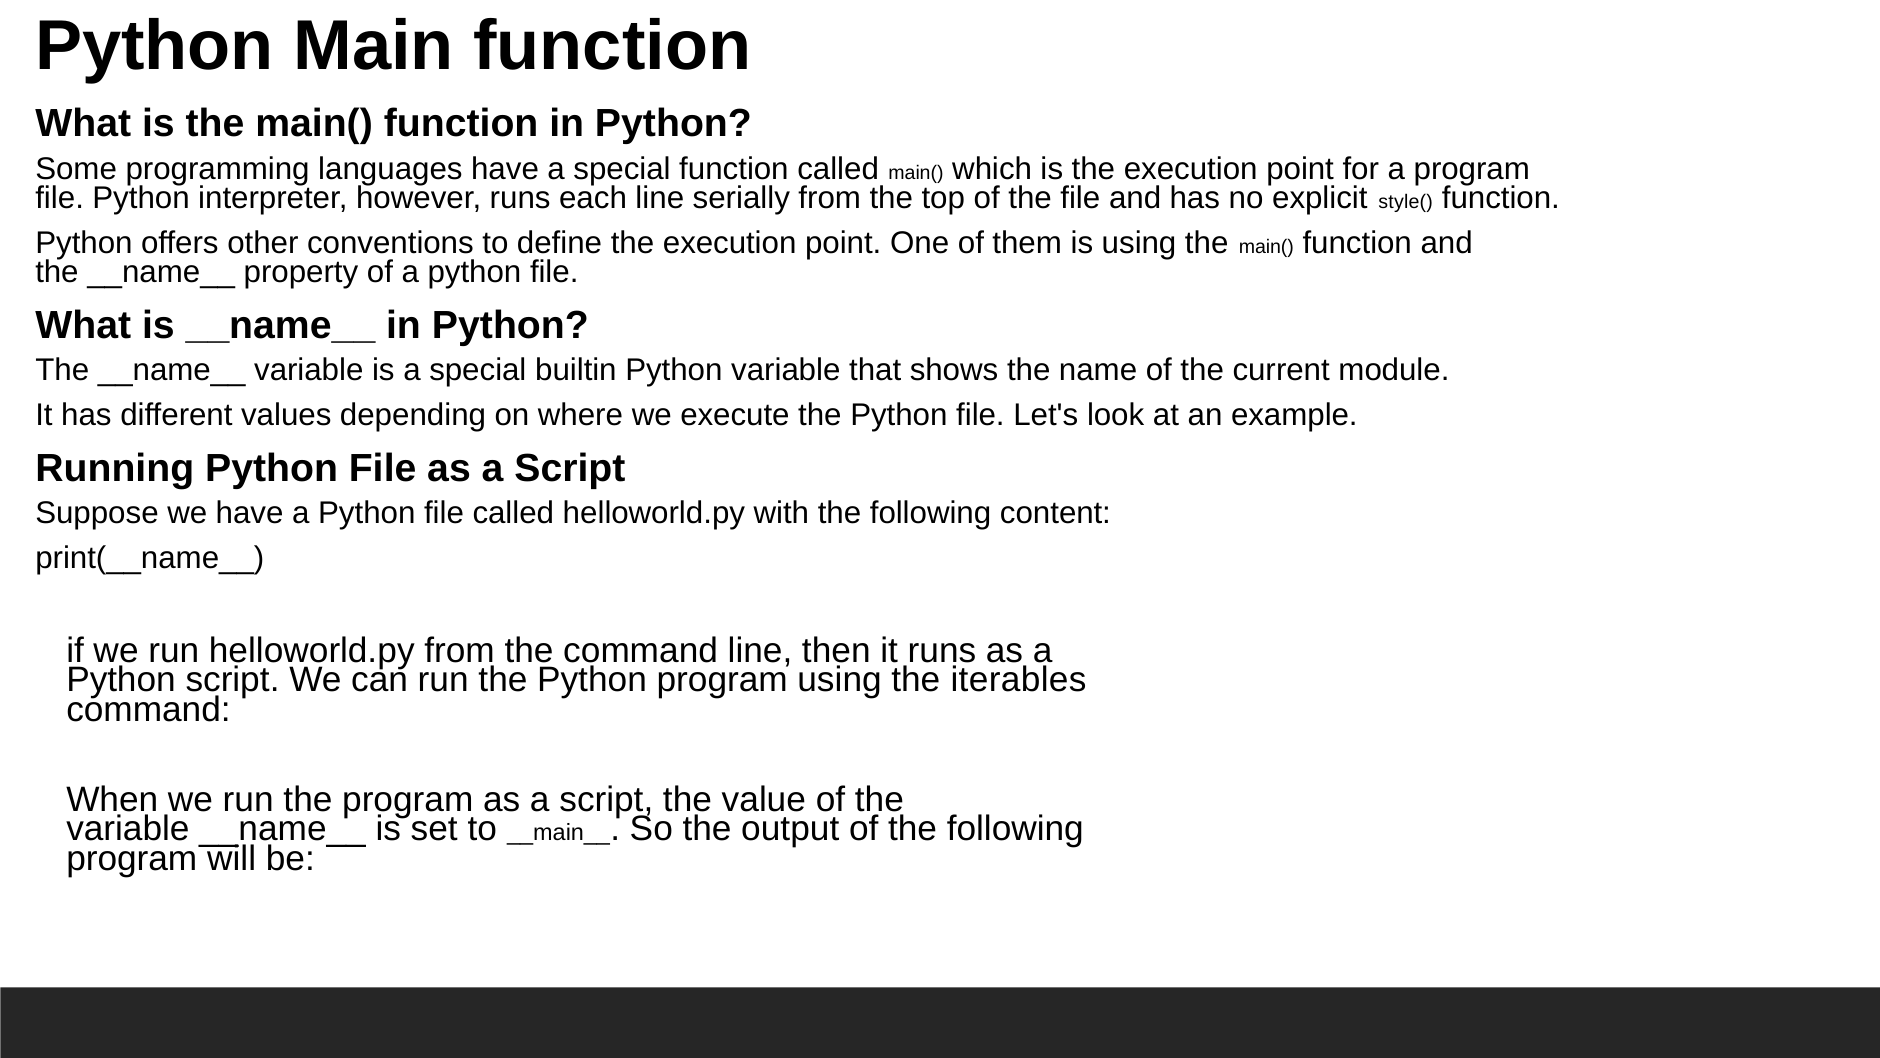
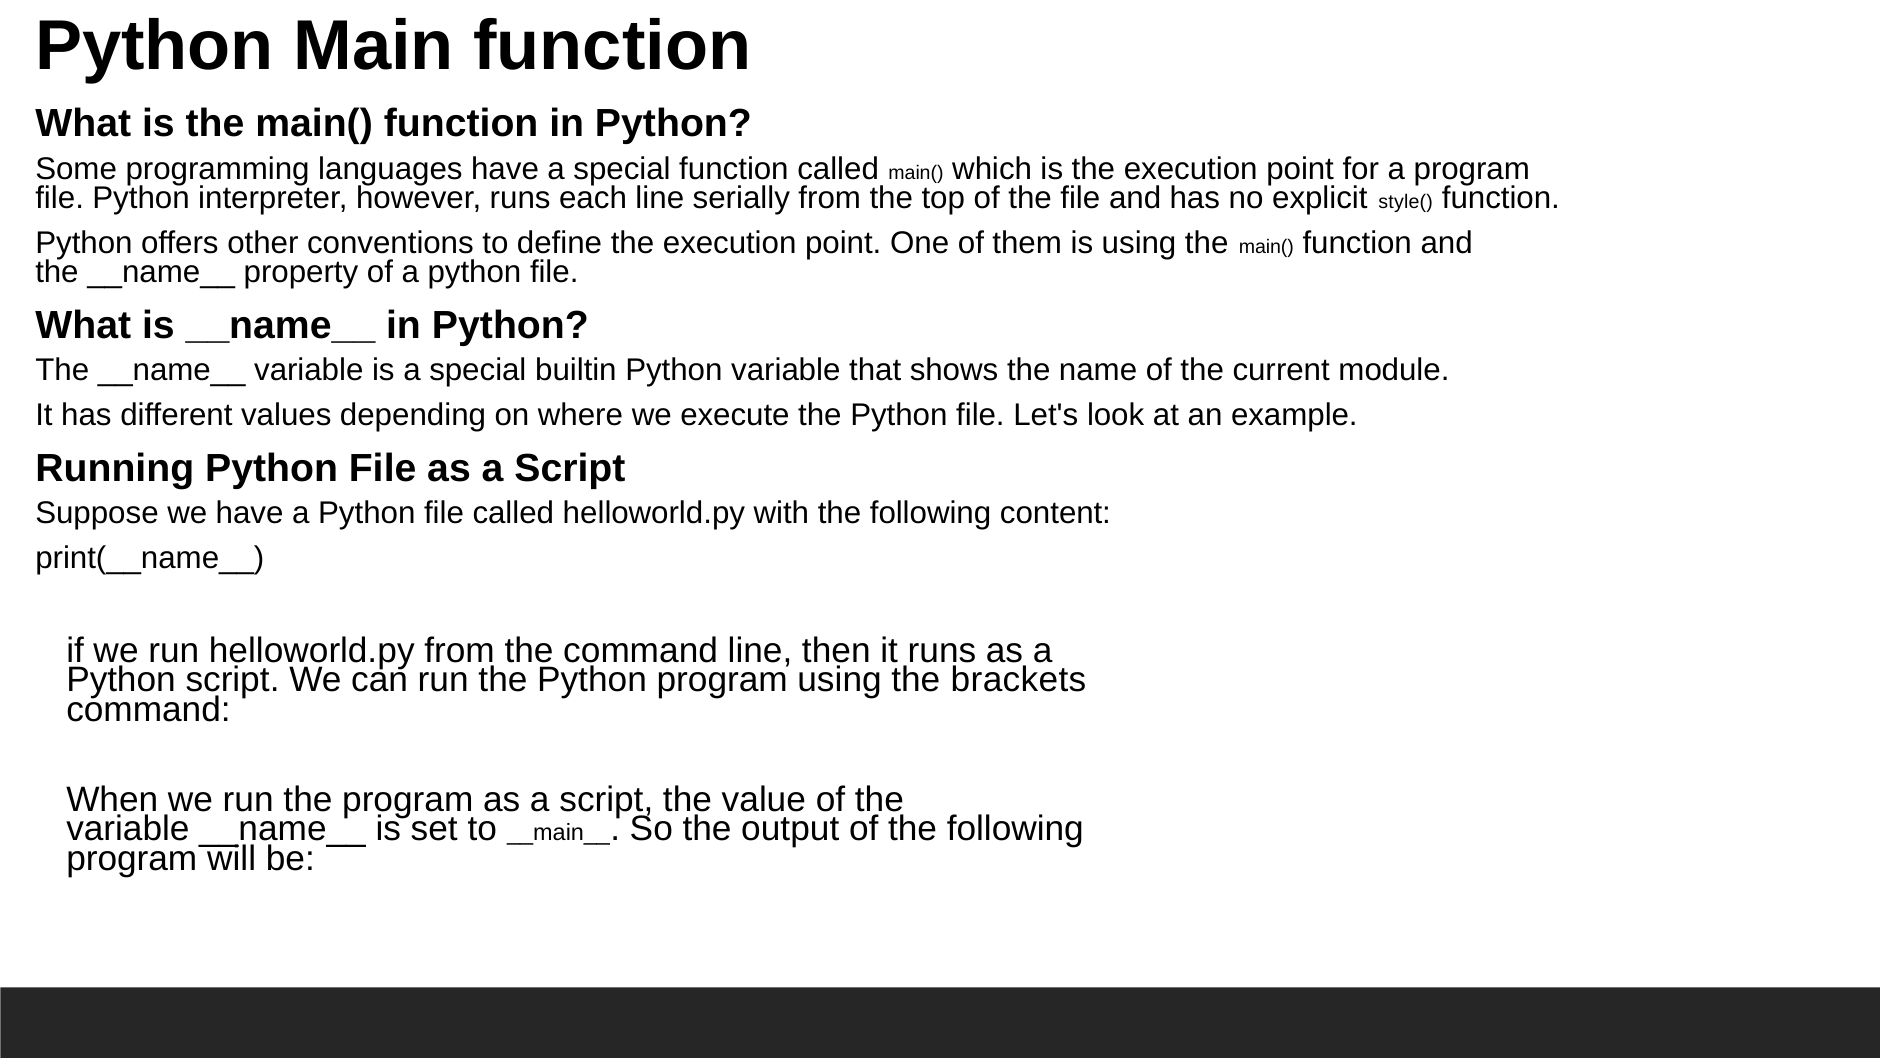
iterables: iterables -> brackets
